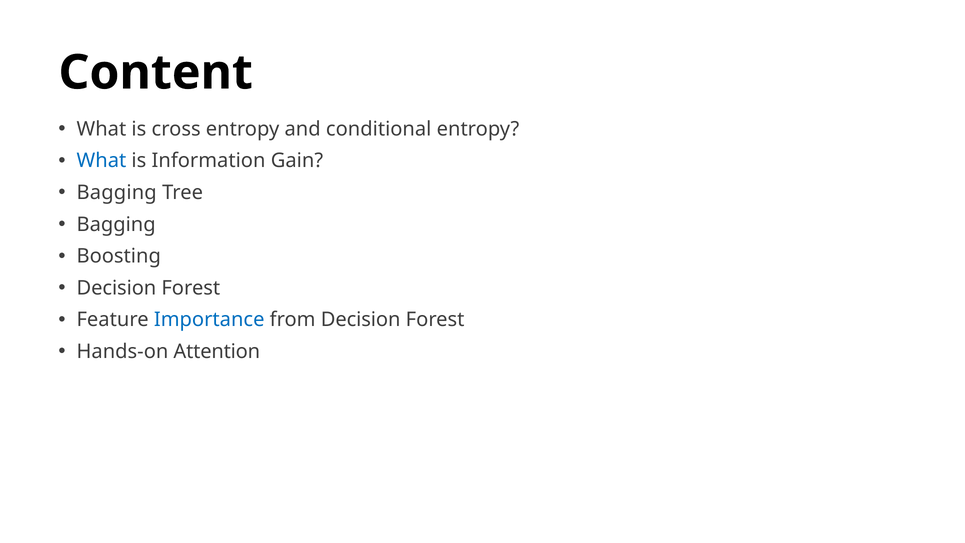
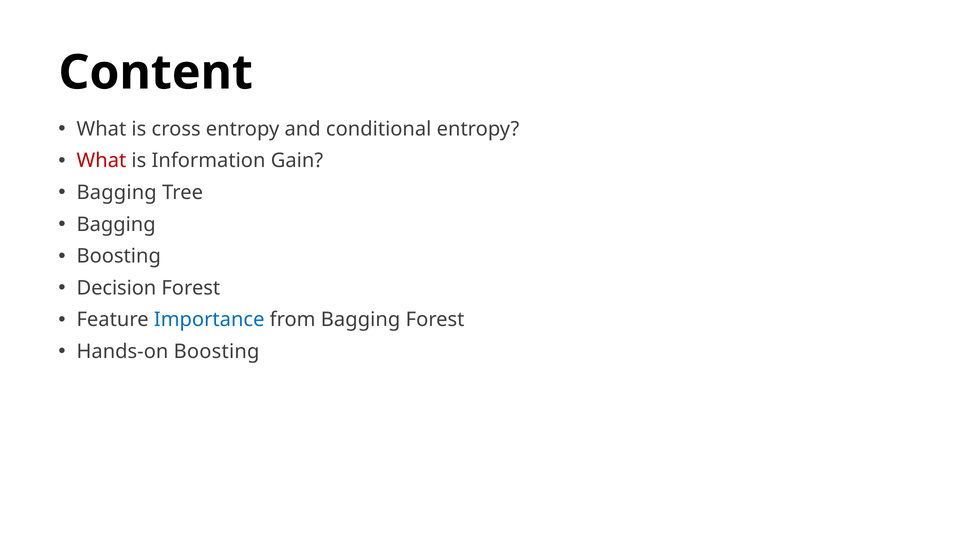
What at (101, 161) colour: blue -> red
from Decision: Decision -> Bagging
Hands-on Attention: Attention -> Boosting
